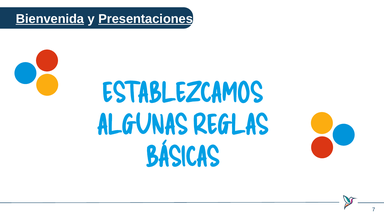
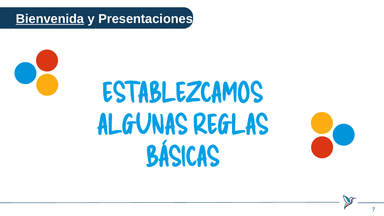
Presentaciones underline: present -> none
